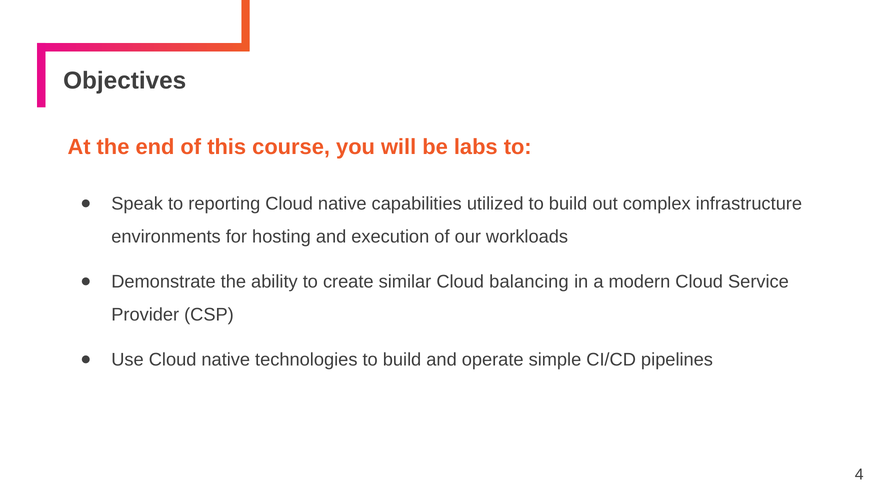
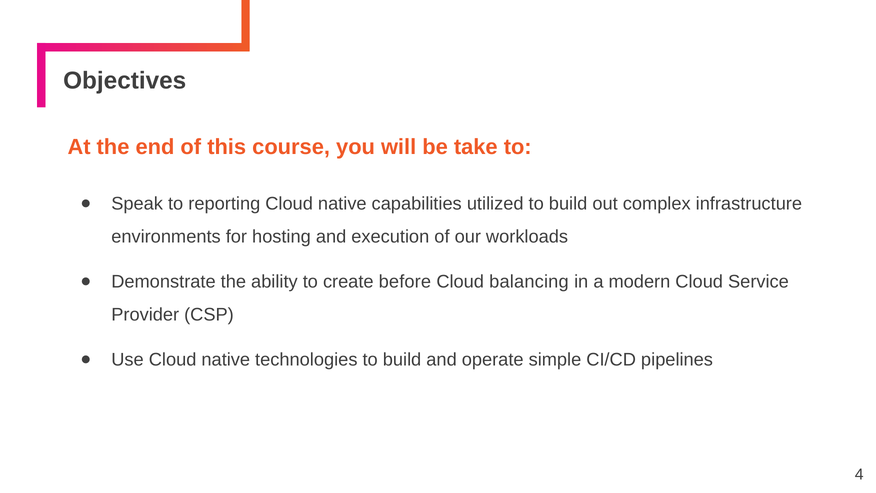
labs: labs -> take
similar: similar -> before
